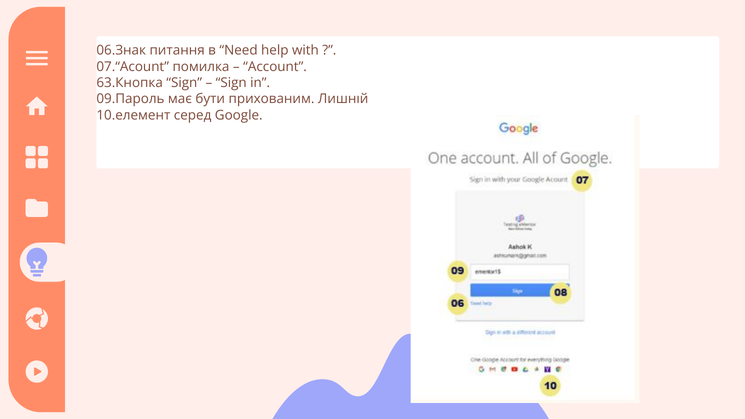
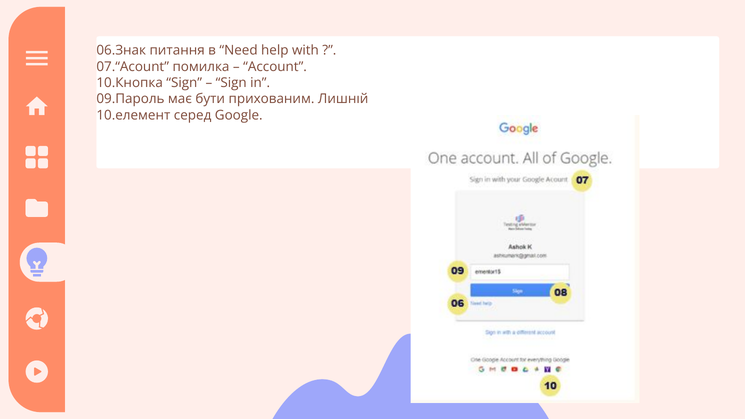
63.Кнопка: 63.Кнопка -> 10.Кнопка
